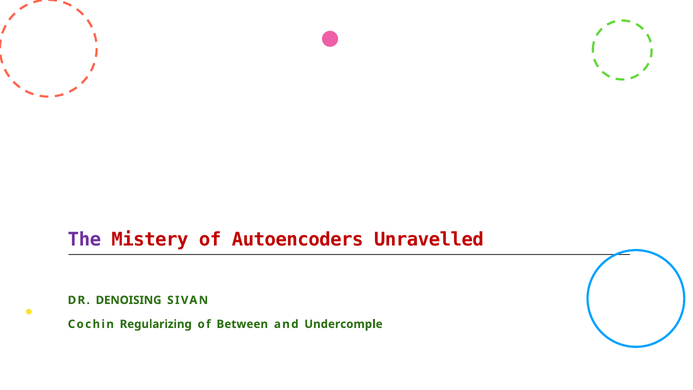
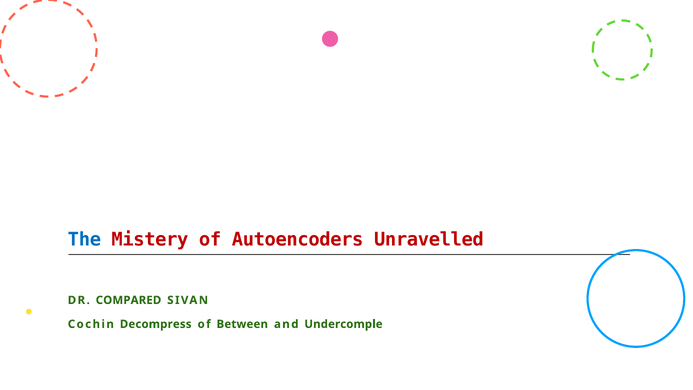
The colour: purple -> blue
DENOISING: DENOISING -> COMPARED
Regularizing: Regularizing -> Decompress
